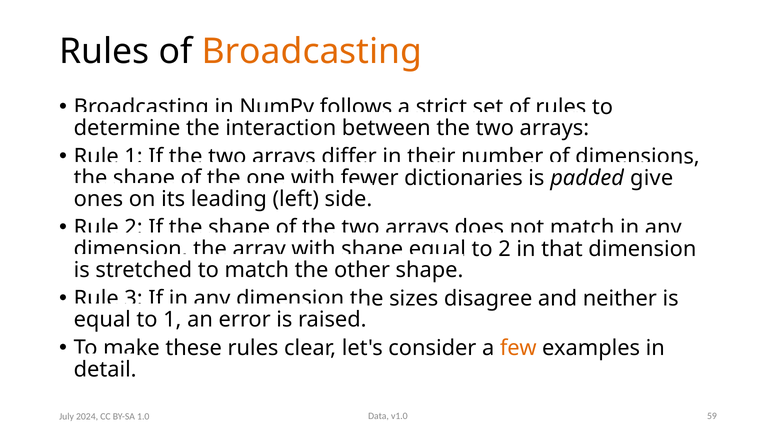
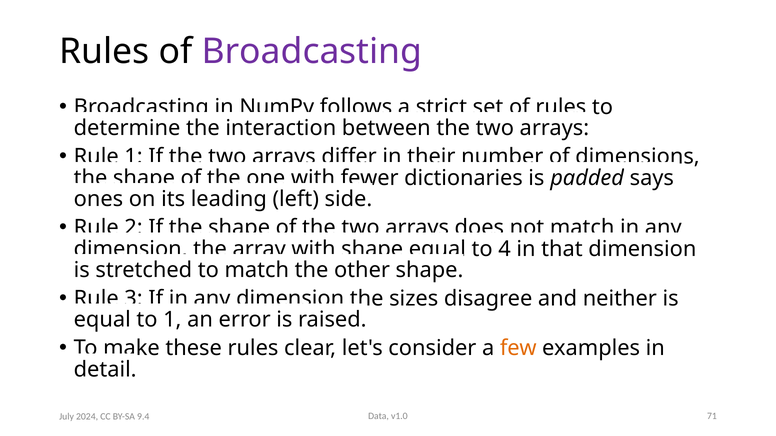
Broadcasting at (312, 52) colour: orange -> purple
give: give -> says
to 2: 2 -> 4
59: 59 -> 71
1.0: 1.0 -> 9.4
